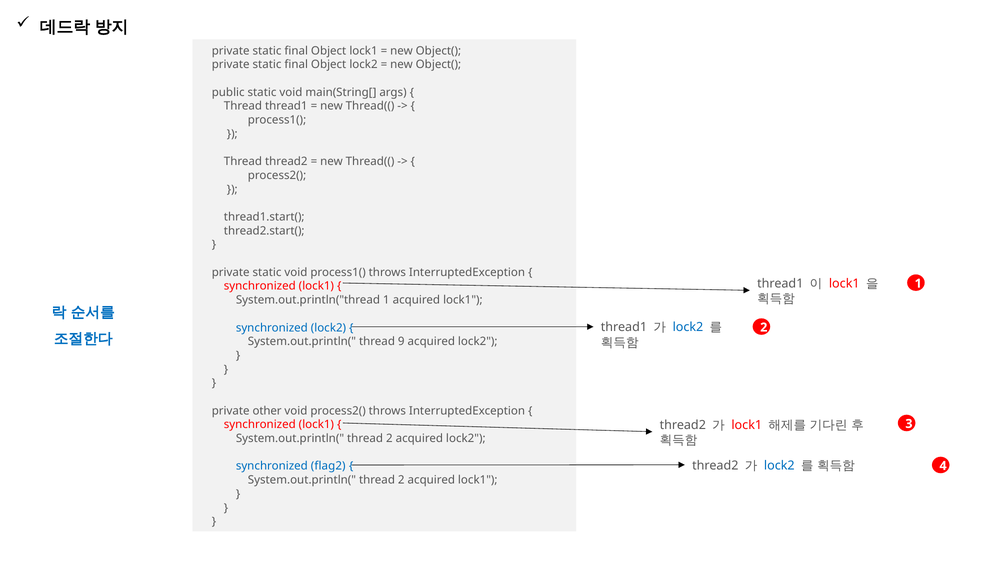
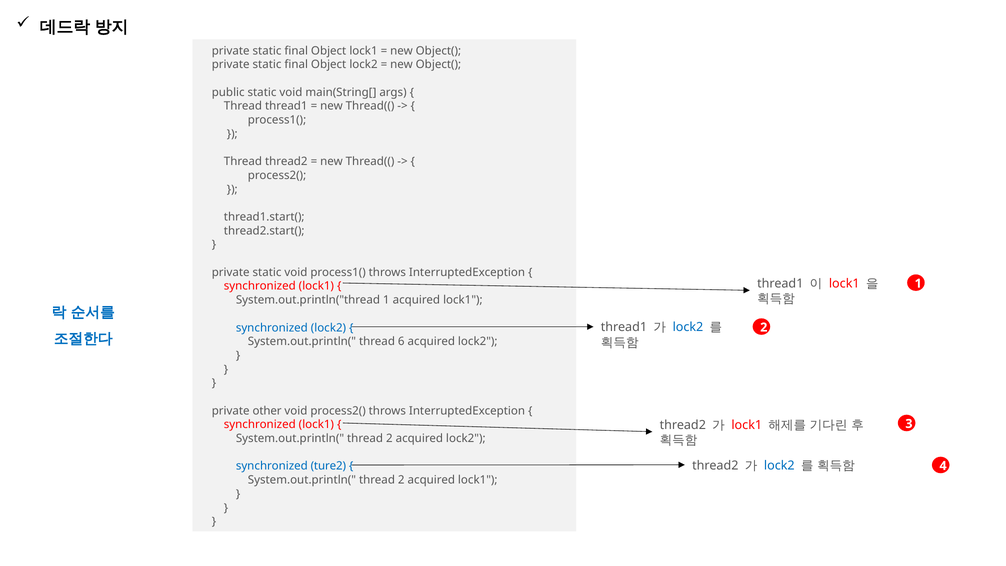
9: 9 -> 6
flag2: flag2 -> ture2
